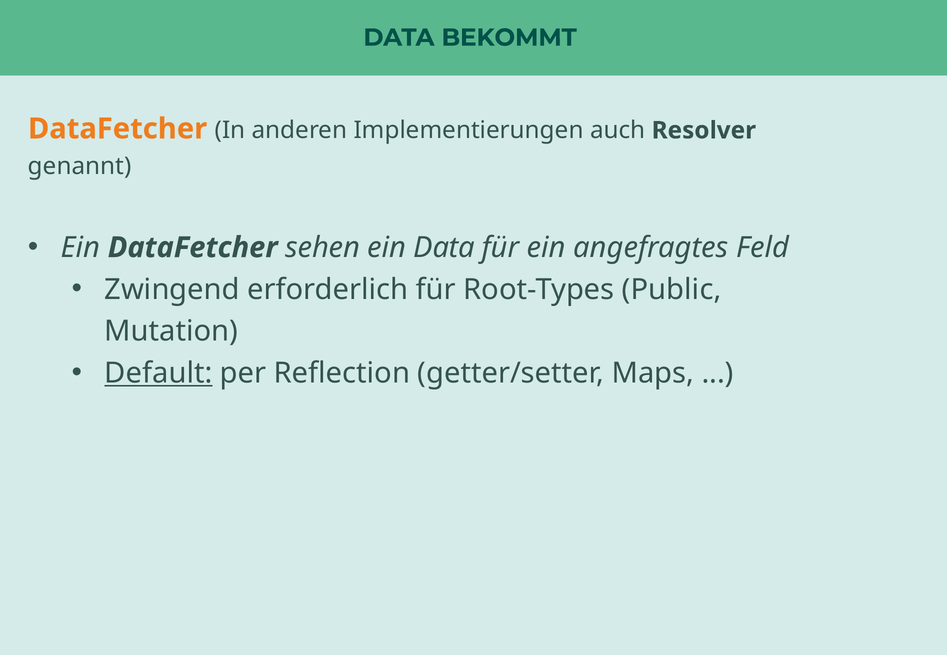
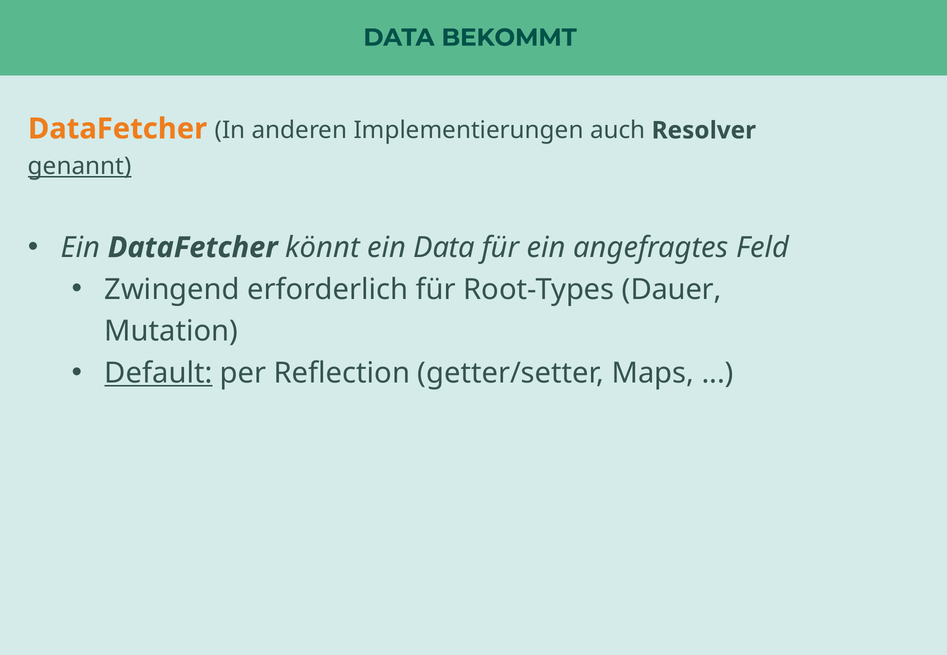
genannt underline: none -> present
sehen: sehen -> könnt
Public: Public -> Dauer
